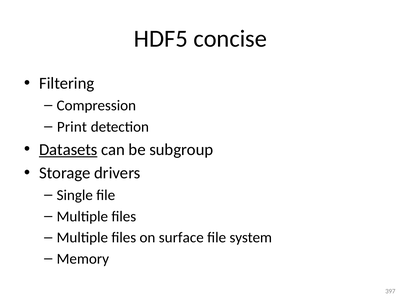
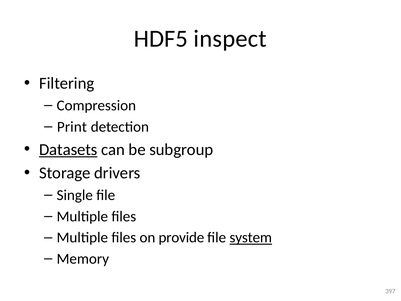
concise: concise -> inspect
surface: surface -> provide
system underline: none -> present
